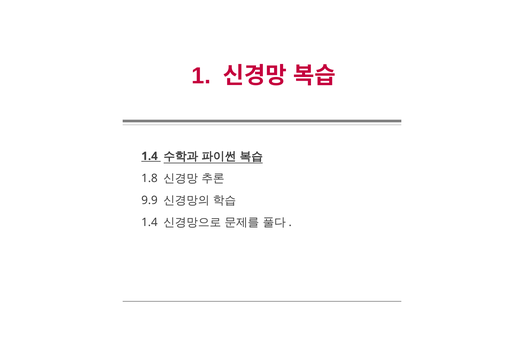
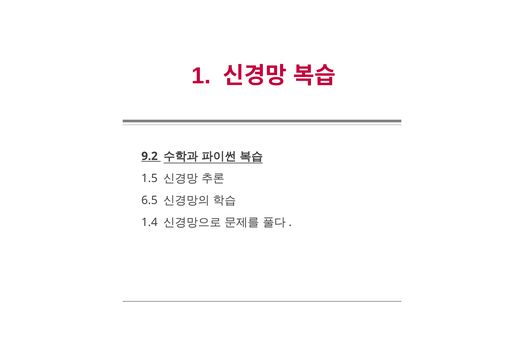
1.4 at (150, 156): 1.4 -> 9.2
1.8: 1.8 -> 1.5
9.9: 9.9 -> 6.5
